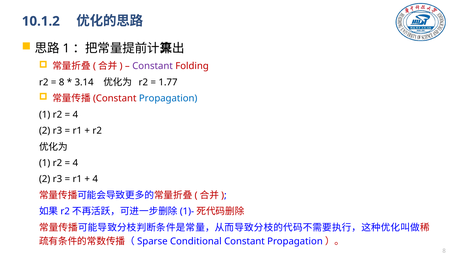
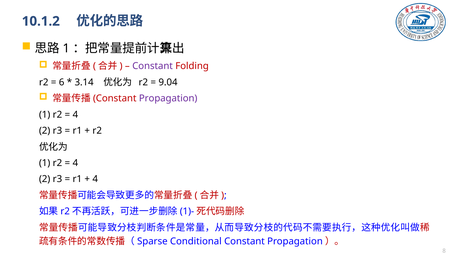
8 at (62, 82): 8 -> 6
1.77: 1.77 -> 9.04
Propagation at (168, 99) colour: blue -> purple
